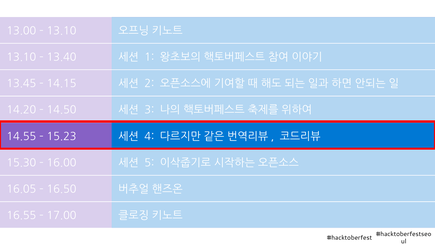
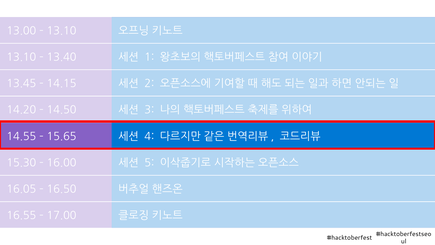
15.23: 15.23 -> 15.65
